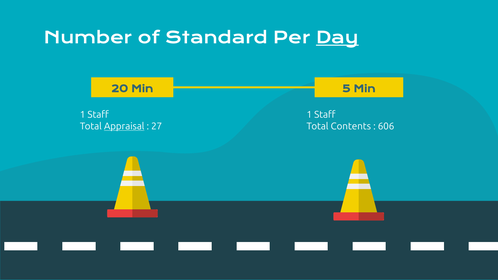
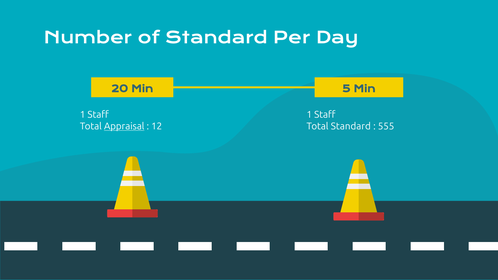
Day underline: present -> none
27: 27 -> 12
Total Contents: Contents -> Standard
606: 606 -> 555
